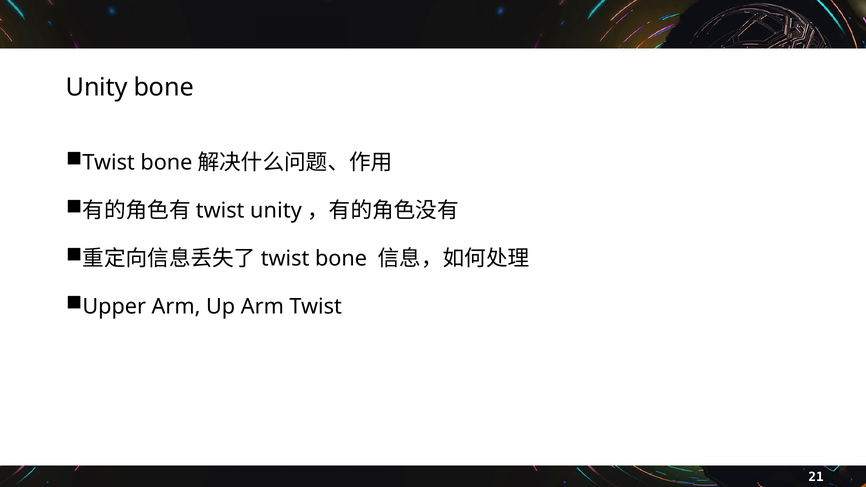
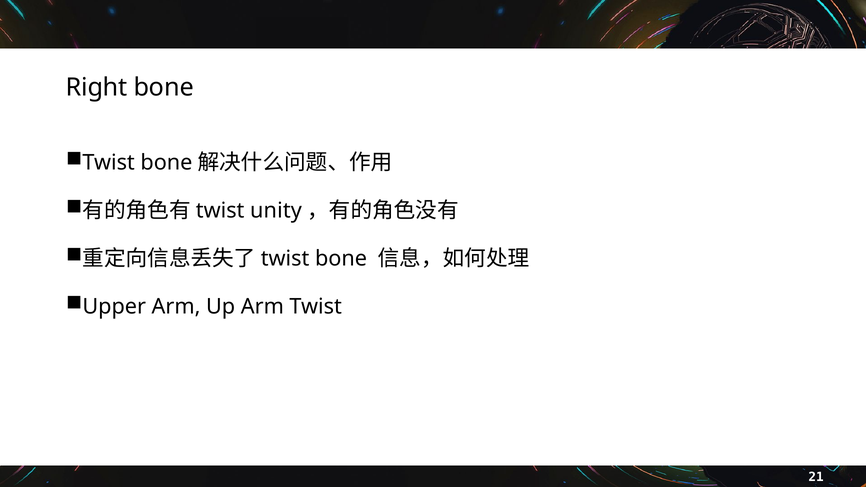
Unity at (97, 88): Unity -> Right
